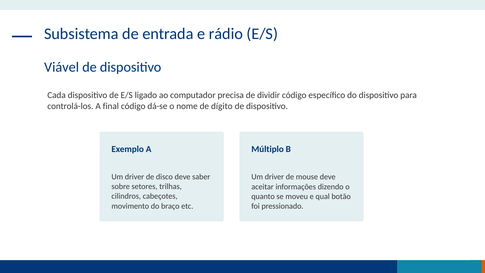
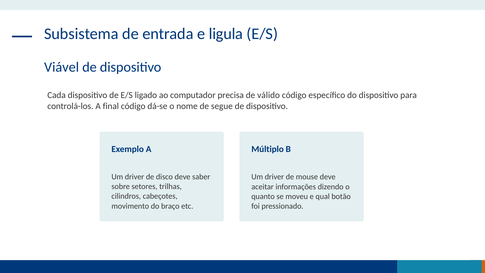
rádio: rádio -> ligula
dividir: dividir -> válido
dígito: dígito -> segue
